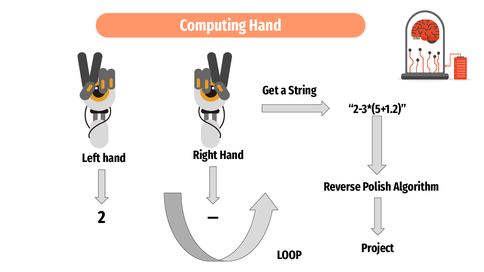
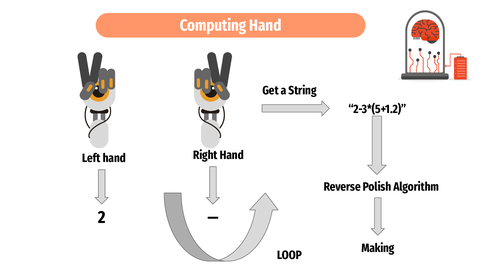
Project: Project -> Making
